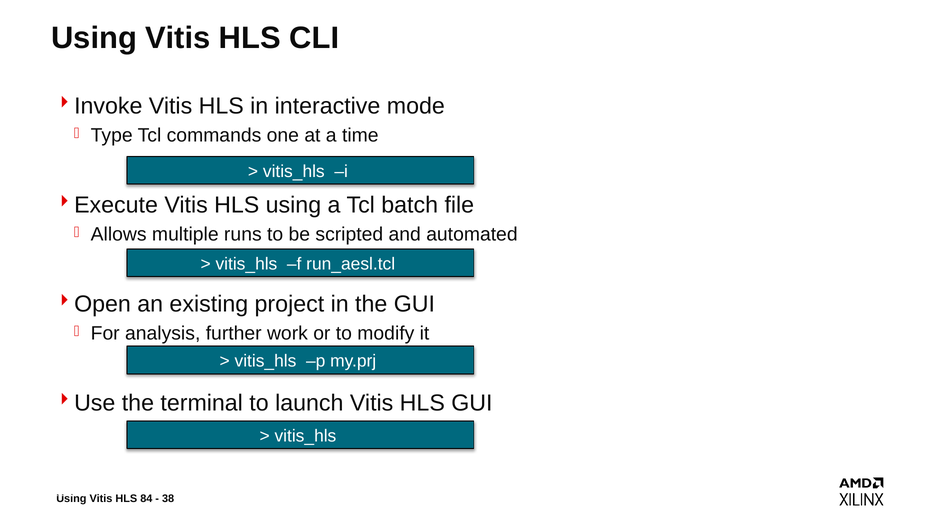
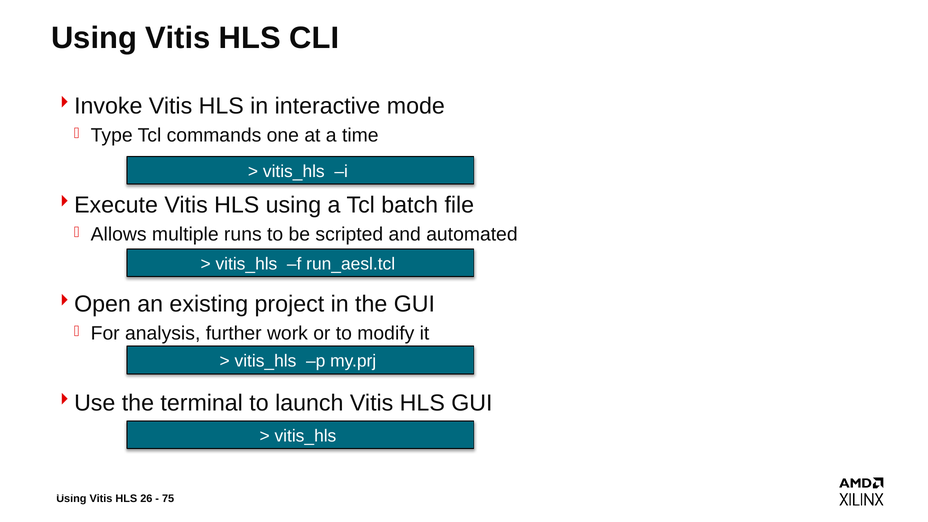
84: 84 -> 26
38: 38 -> 75
